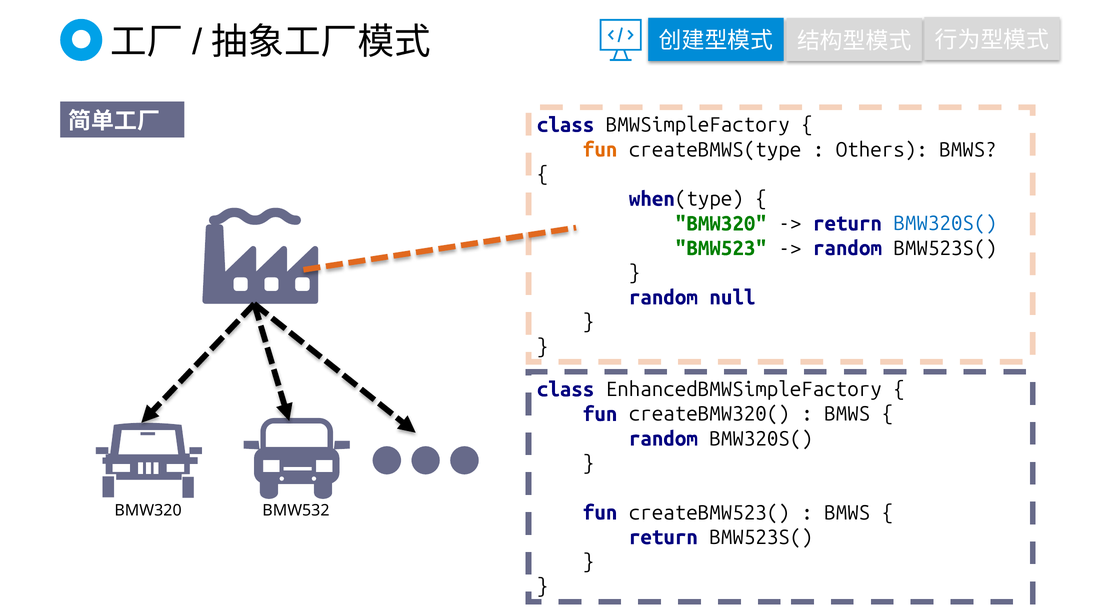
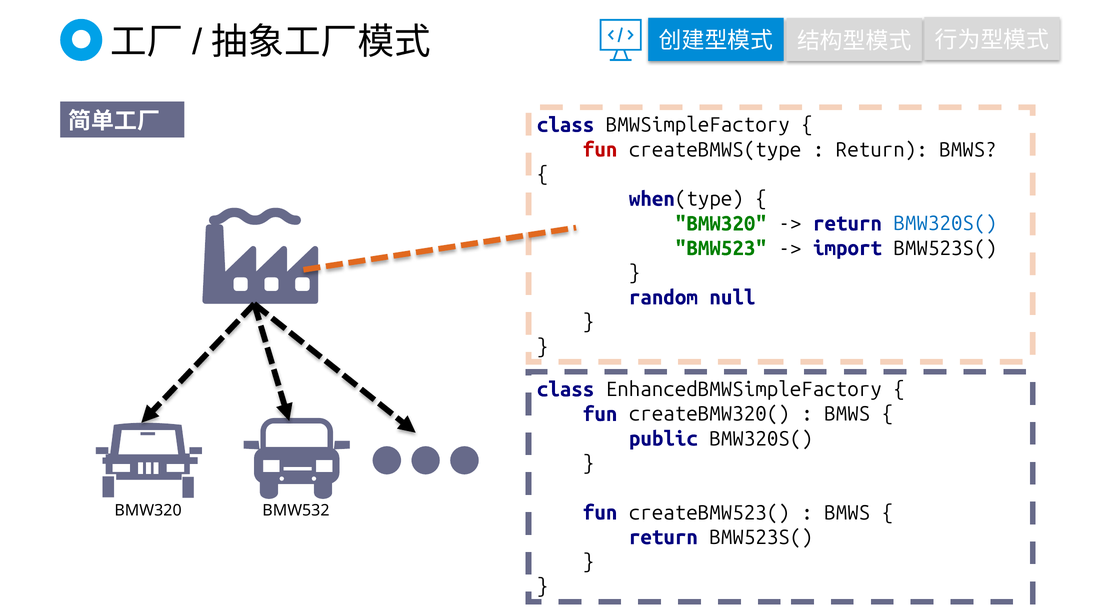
fun at (600, 150) colour: orange -> red
Others at (882, 150): Others -> Return
random at (847, 248): random -> import
random at (663, 439): random -> public
